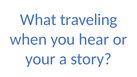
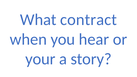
traveling: traveling -> contract
